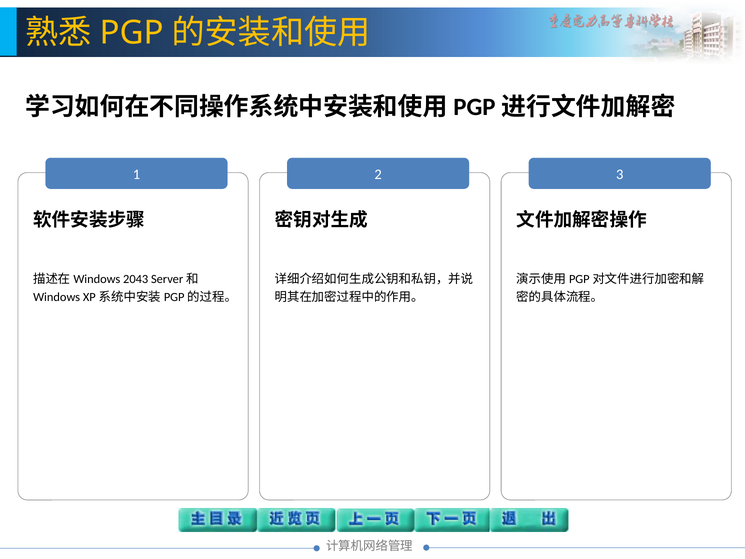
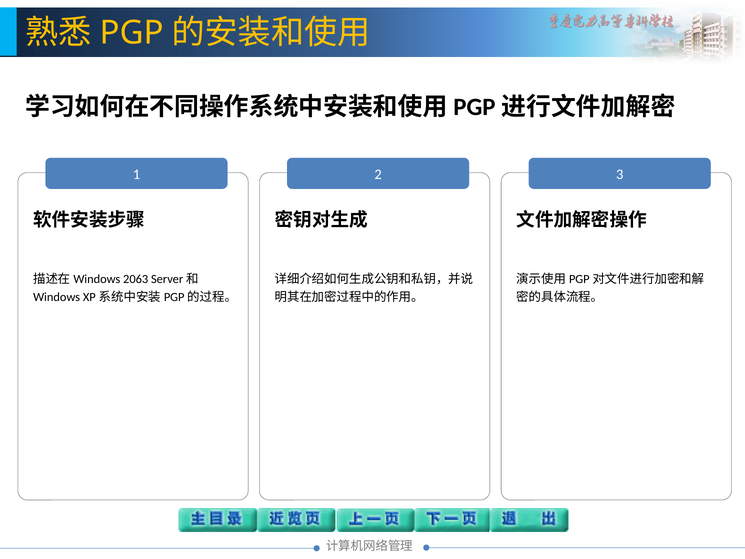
2043: 2043 -> 2063
